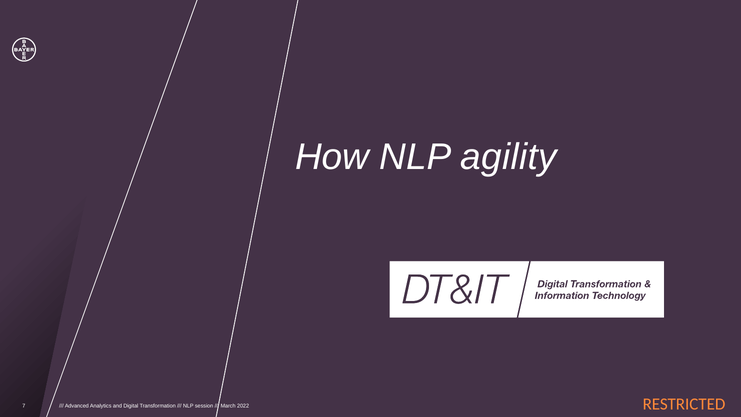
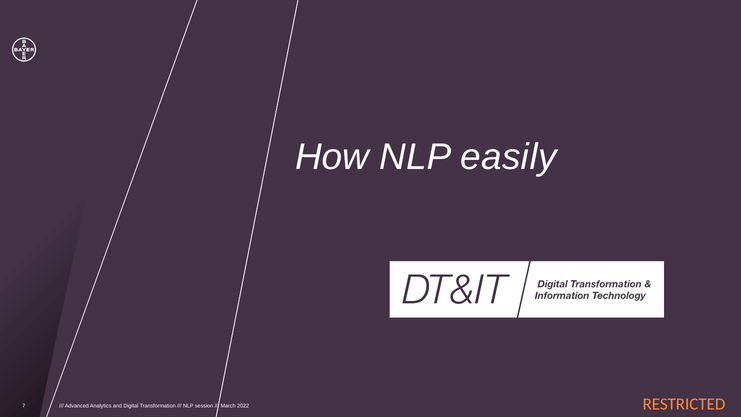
agility: agility -> easily
